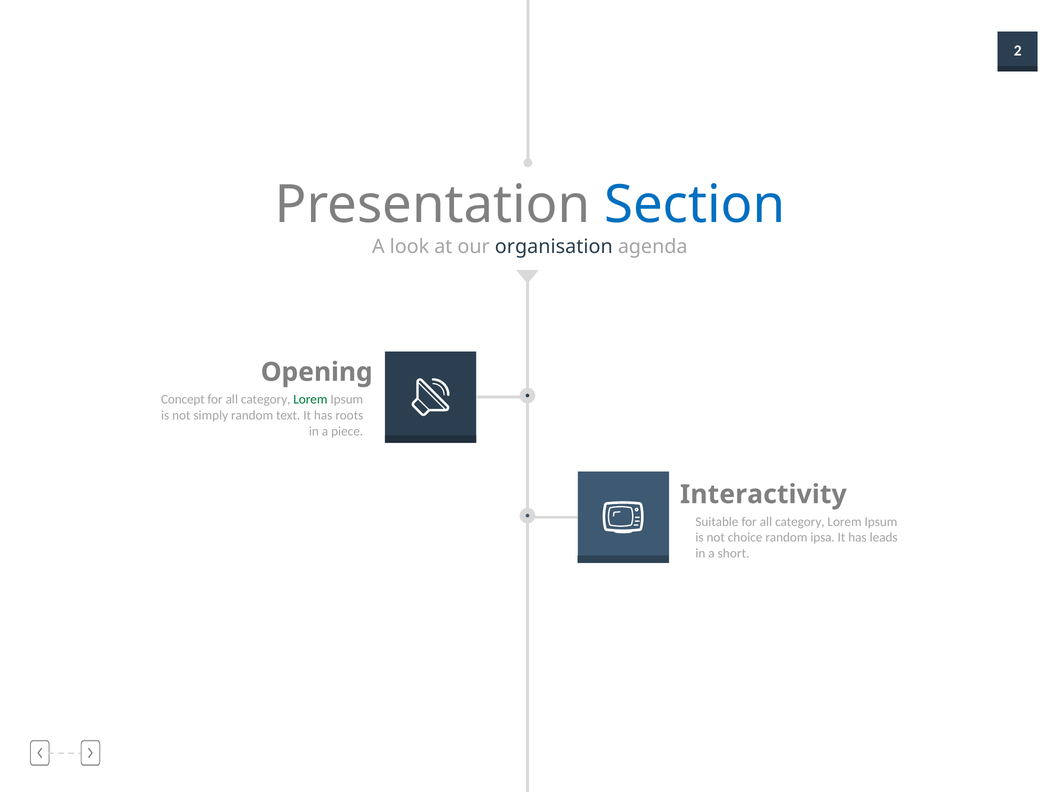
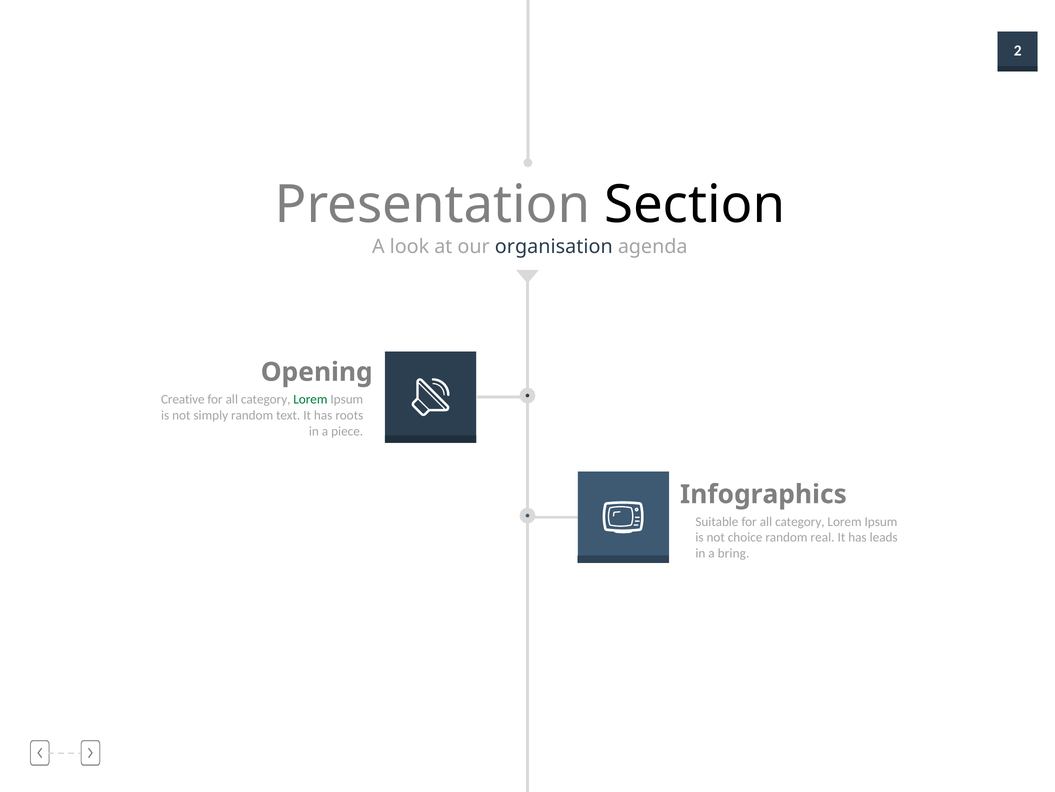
Section colour: blue -> black
Concept: Concept -> Creative
Interactivity: Interactivity -> Infographics
ipsa: ipsa -> real
short: short -> bring
